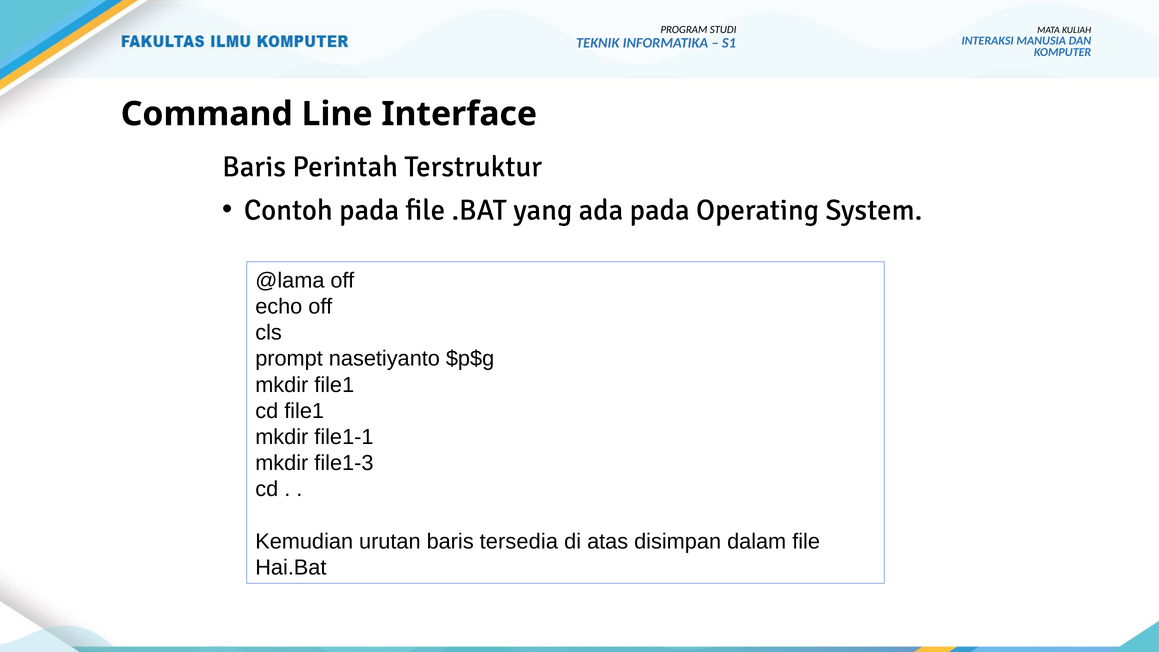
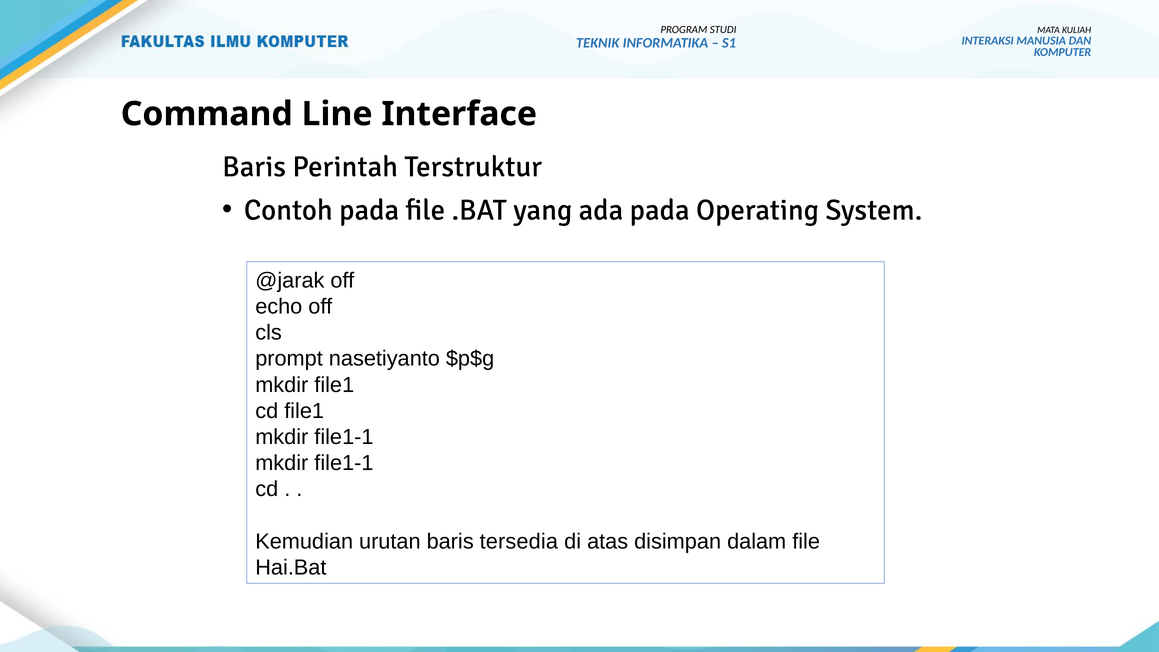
@lama: @lama -> @jarak
file1-3 at (344, 463): file1-3 -> file1-1
